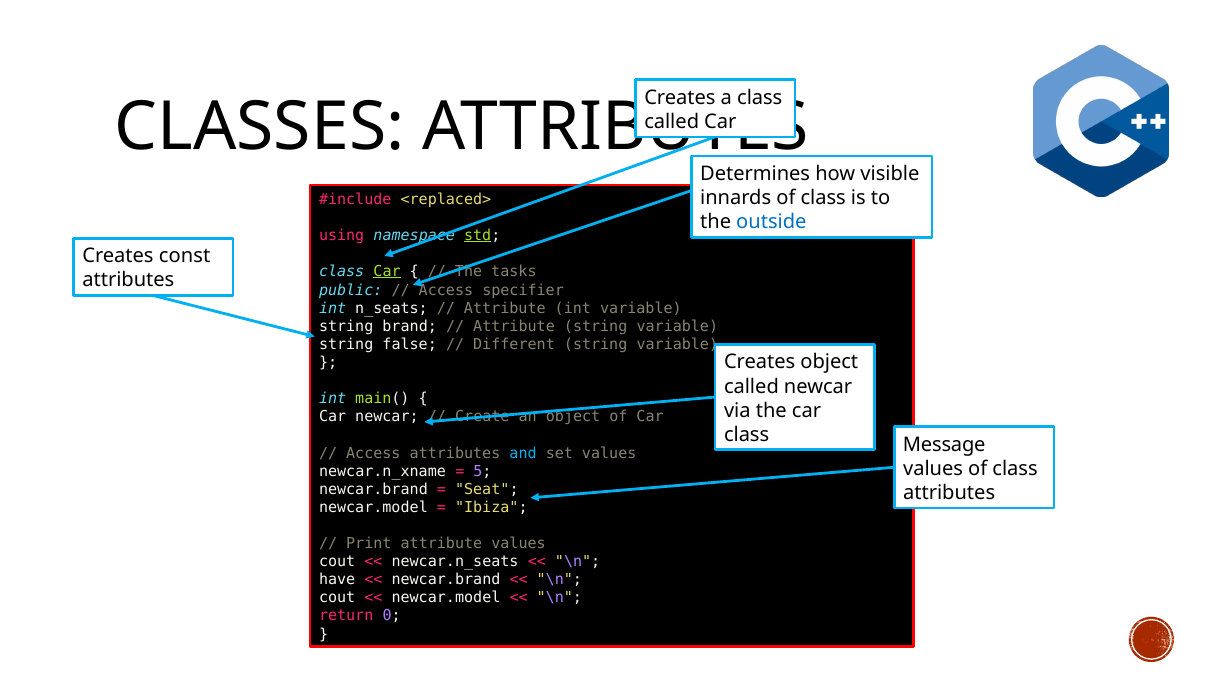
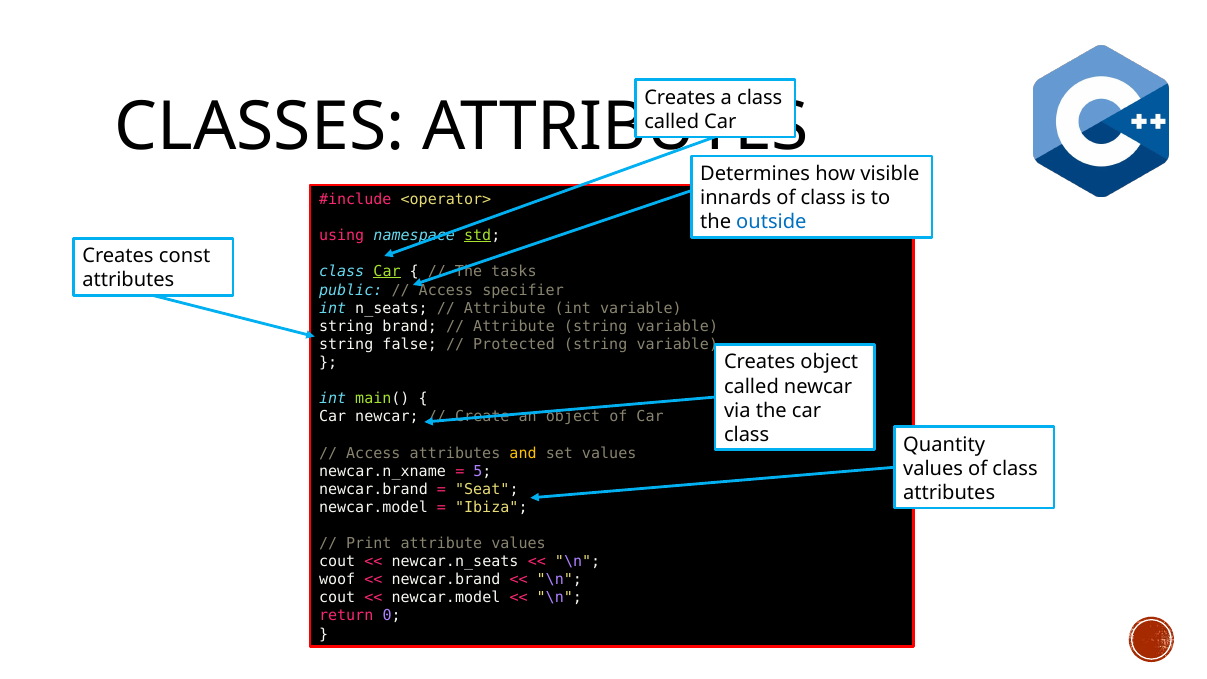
<replaced>: <replaced> -> <operator>
Different: Different -> Protected
Message: Message -> Quantity
and colour: light blue -> yellow
have: have -> woof
